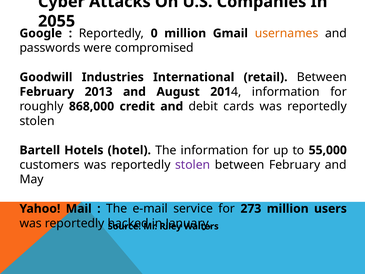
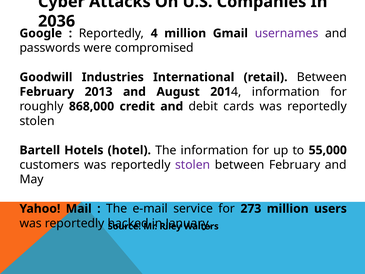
2055: 2055 -> 2036
Reportedly 0: 0 -> 4
usernames colour: orange -> purple
